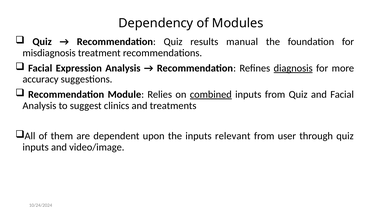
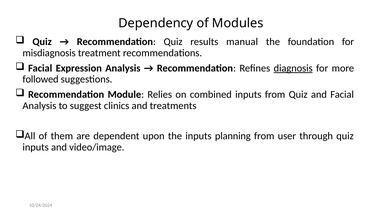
accuracy: accuracy -> followed
combined underline: present -> none
relevant: relevant -> planning
